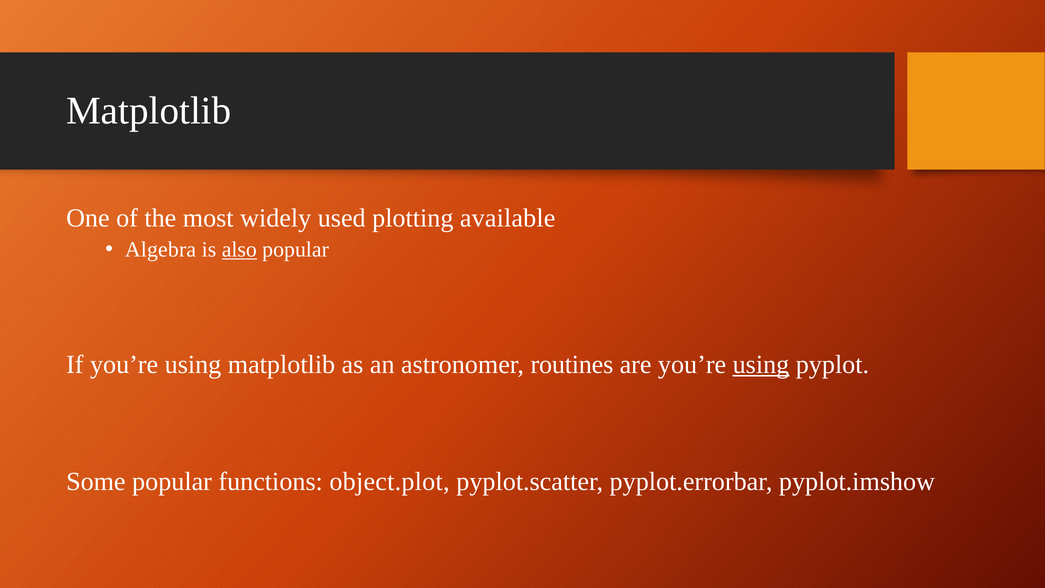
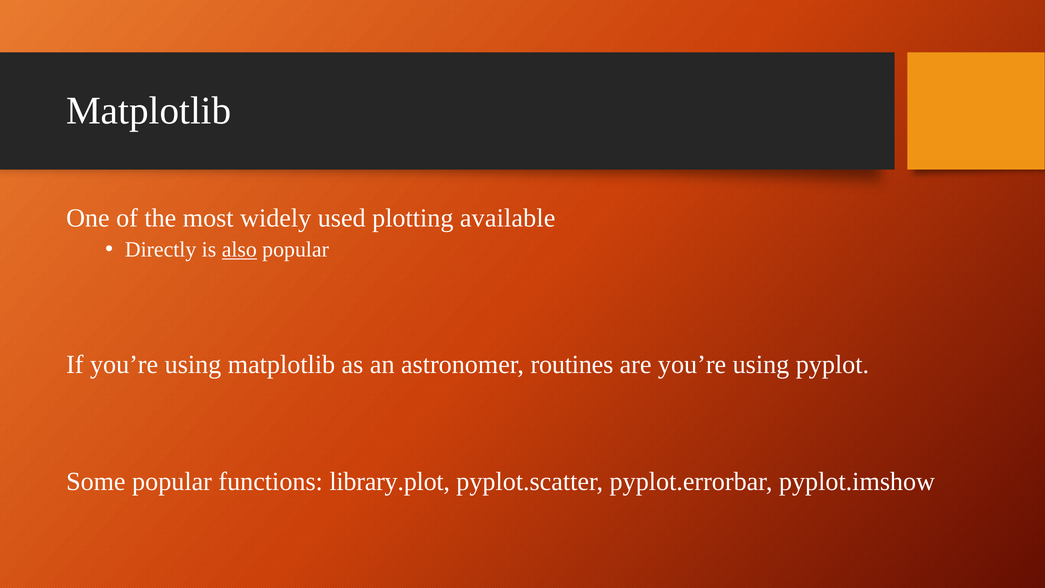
Algebra: Algebra -> Directly
using at (761, 364) underline: present -> none
object.plot: object.plot -> library.plot
